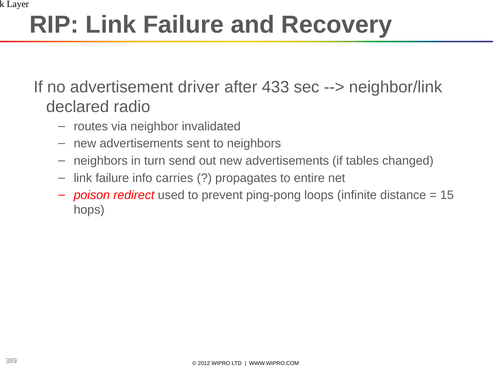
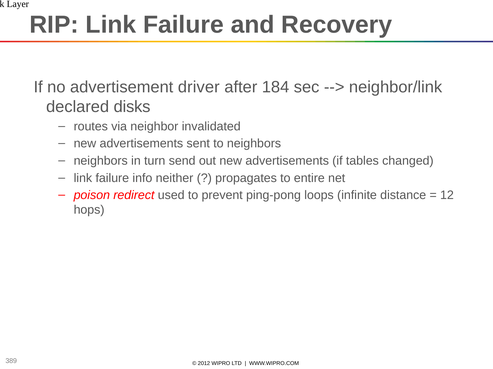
433: 433 -> 184
radio: radio -> disks
carries: carries -> neither
15: 15 -> 12
